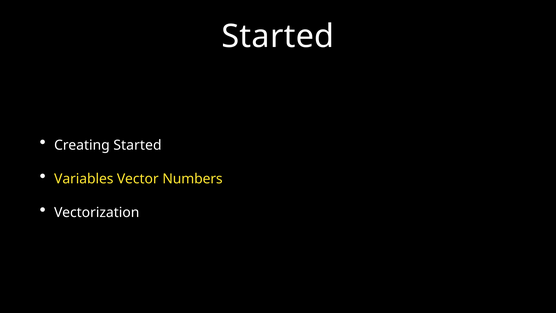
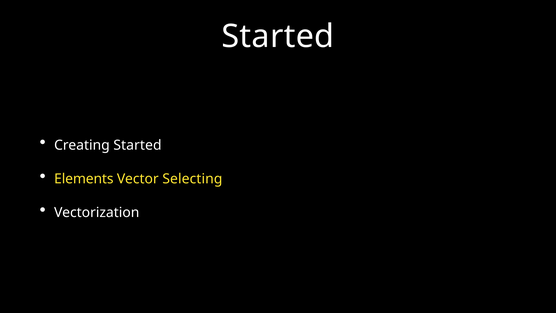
Variables: Variables -> Elements
Numbers: Numbers -> Selecting
